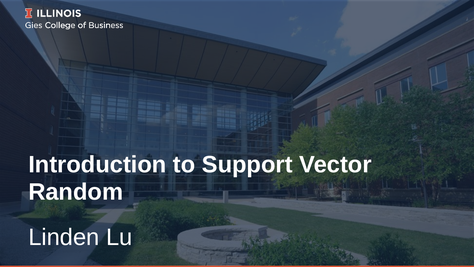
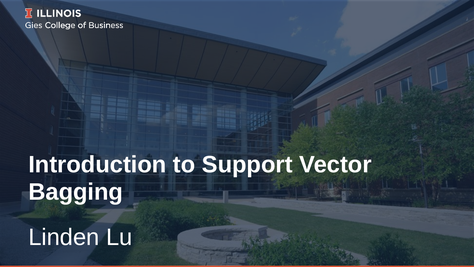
Random: Random -> Bagging
